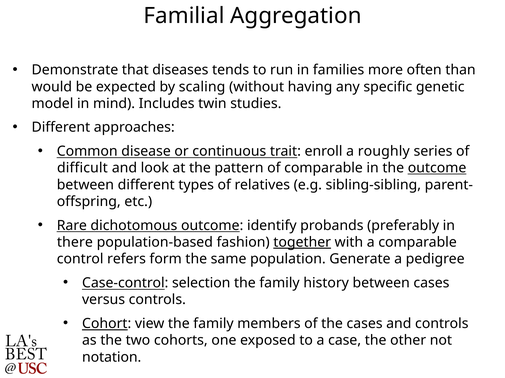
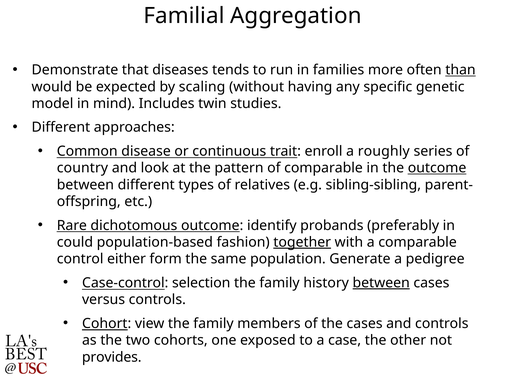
than underline: none -> present
difficult: difficult -> country
there: there -> could
refers: refers -> either
between at (381, 283) underline: none -> present
notation: notation -> provides
